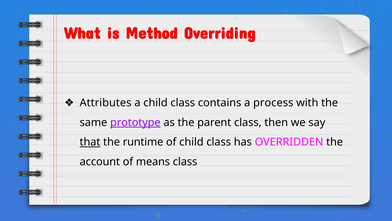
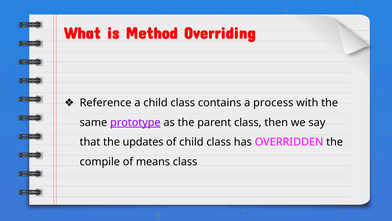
Attributes: Attributes -> Reference
that underline: present -> none
runtime: runtime -> updates
account: account -> compile
